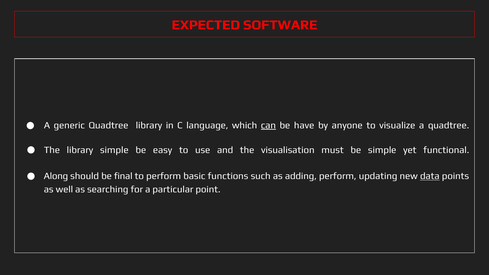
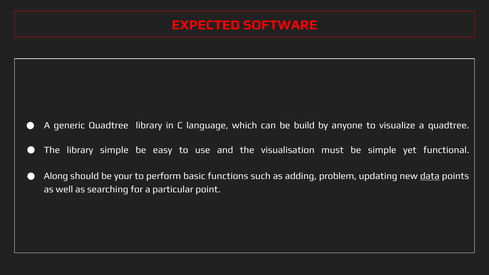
can underline: present -> none
have: have -> build
final: final -> your
adding perform: perform -> problem
